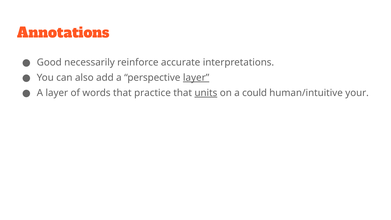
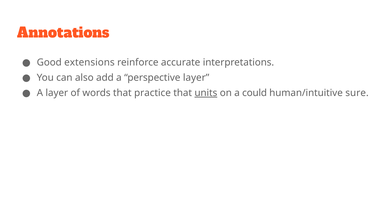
necessarily: necessarily -> extensions
layer at (196, 78) underline: present -> none
your: your -> sure
